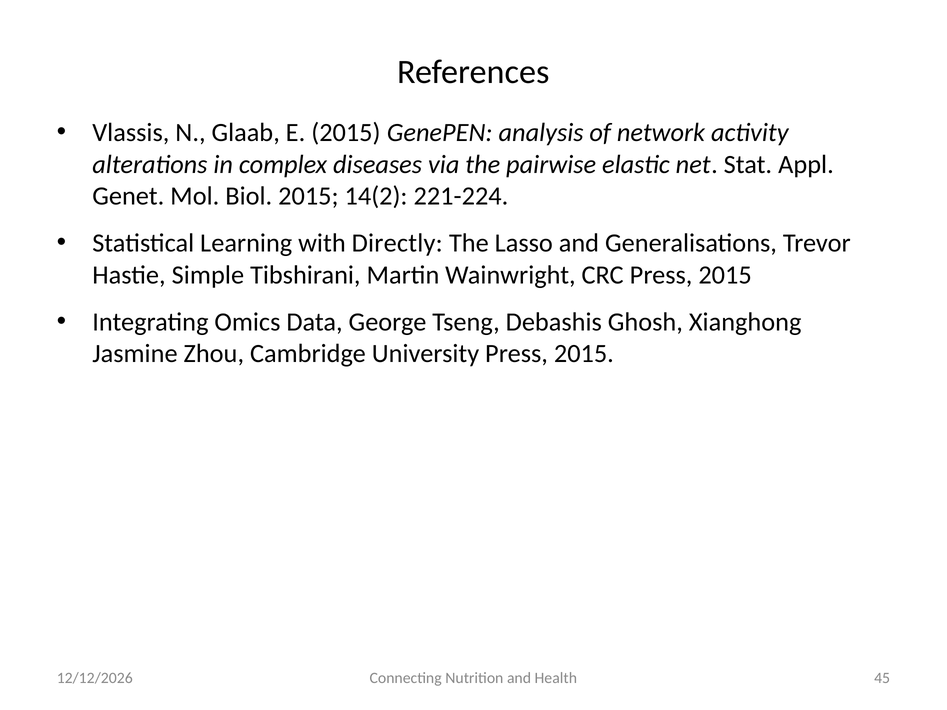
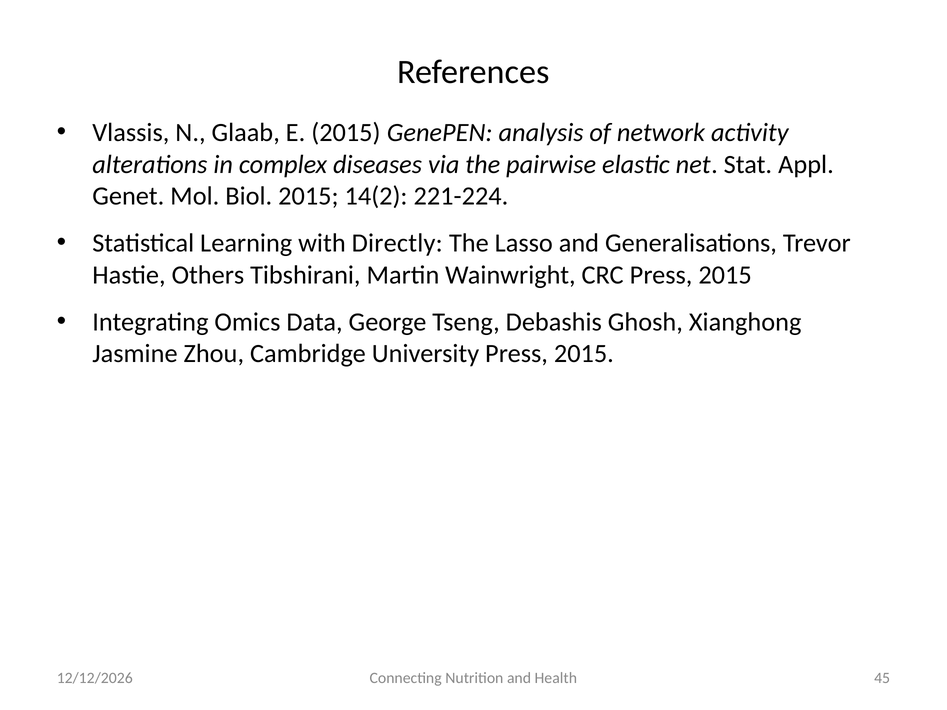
Simple: Simple -> Others
